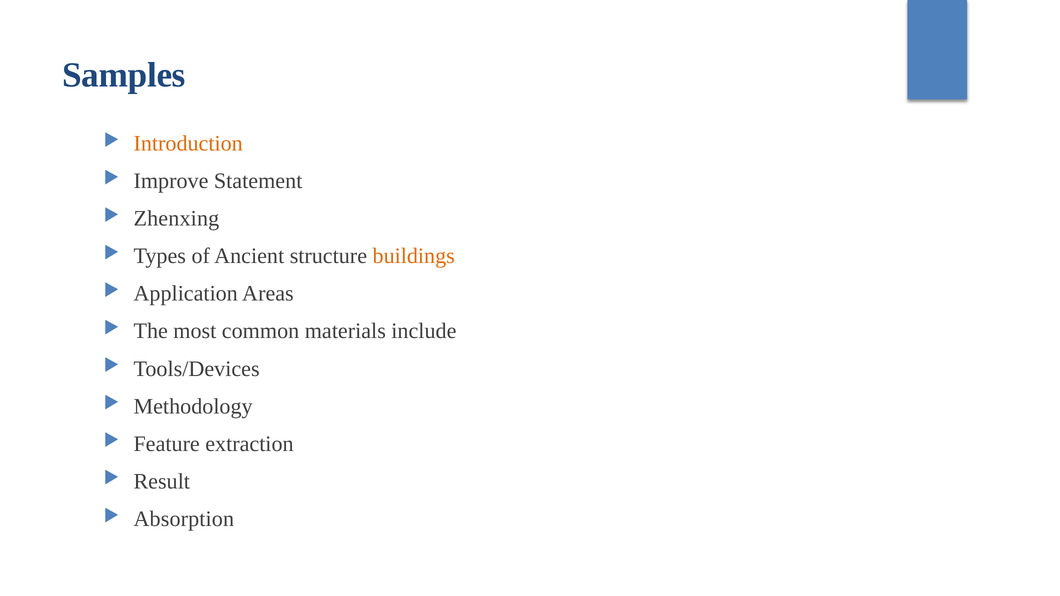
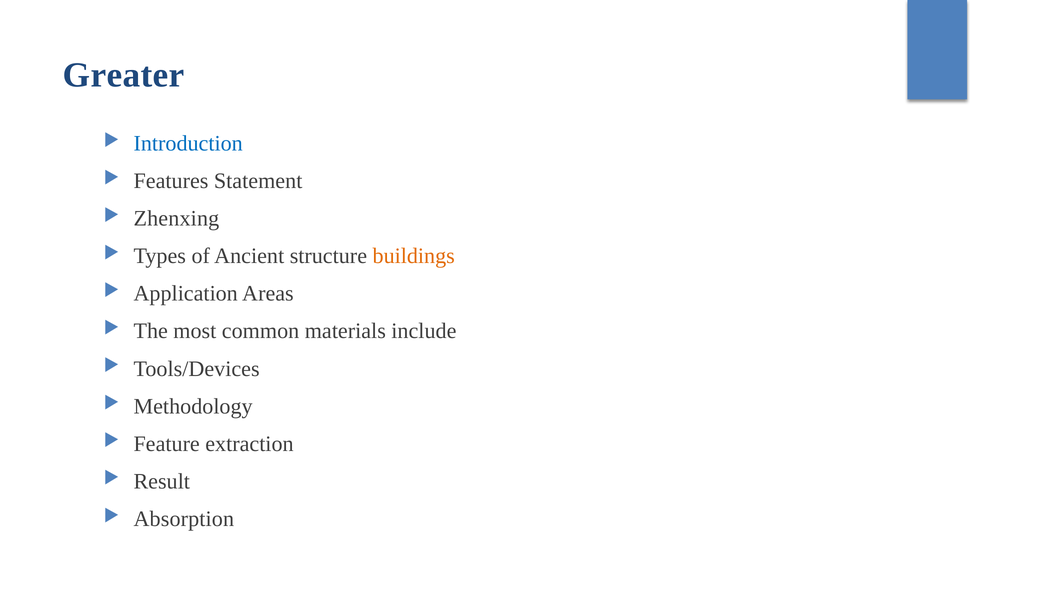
Samples: Samples -> Greater
Introduction colour: orange -> blue
Improve: Improve -> Features
